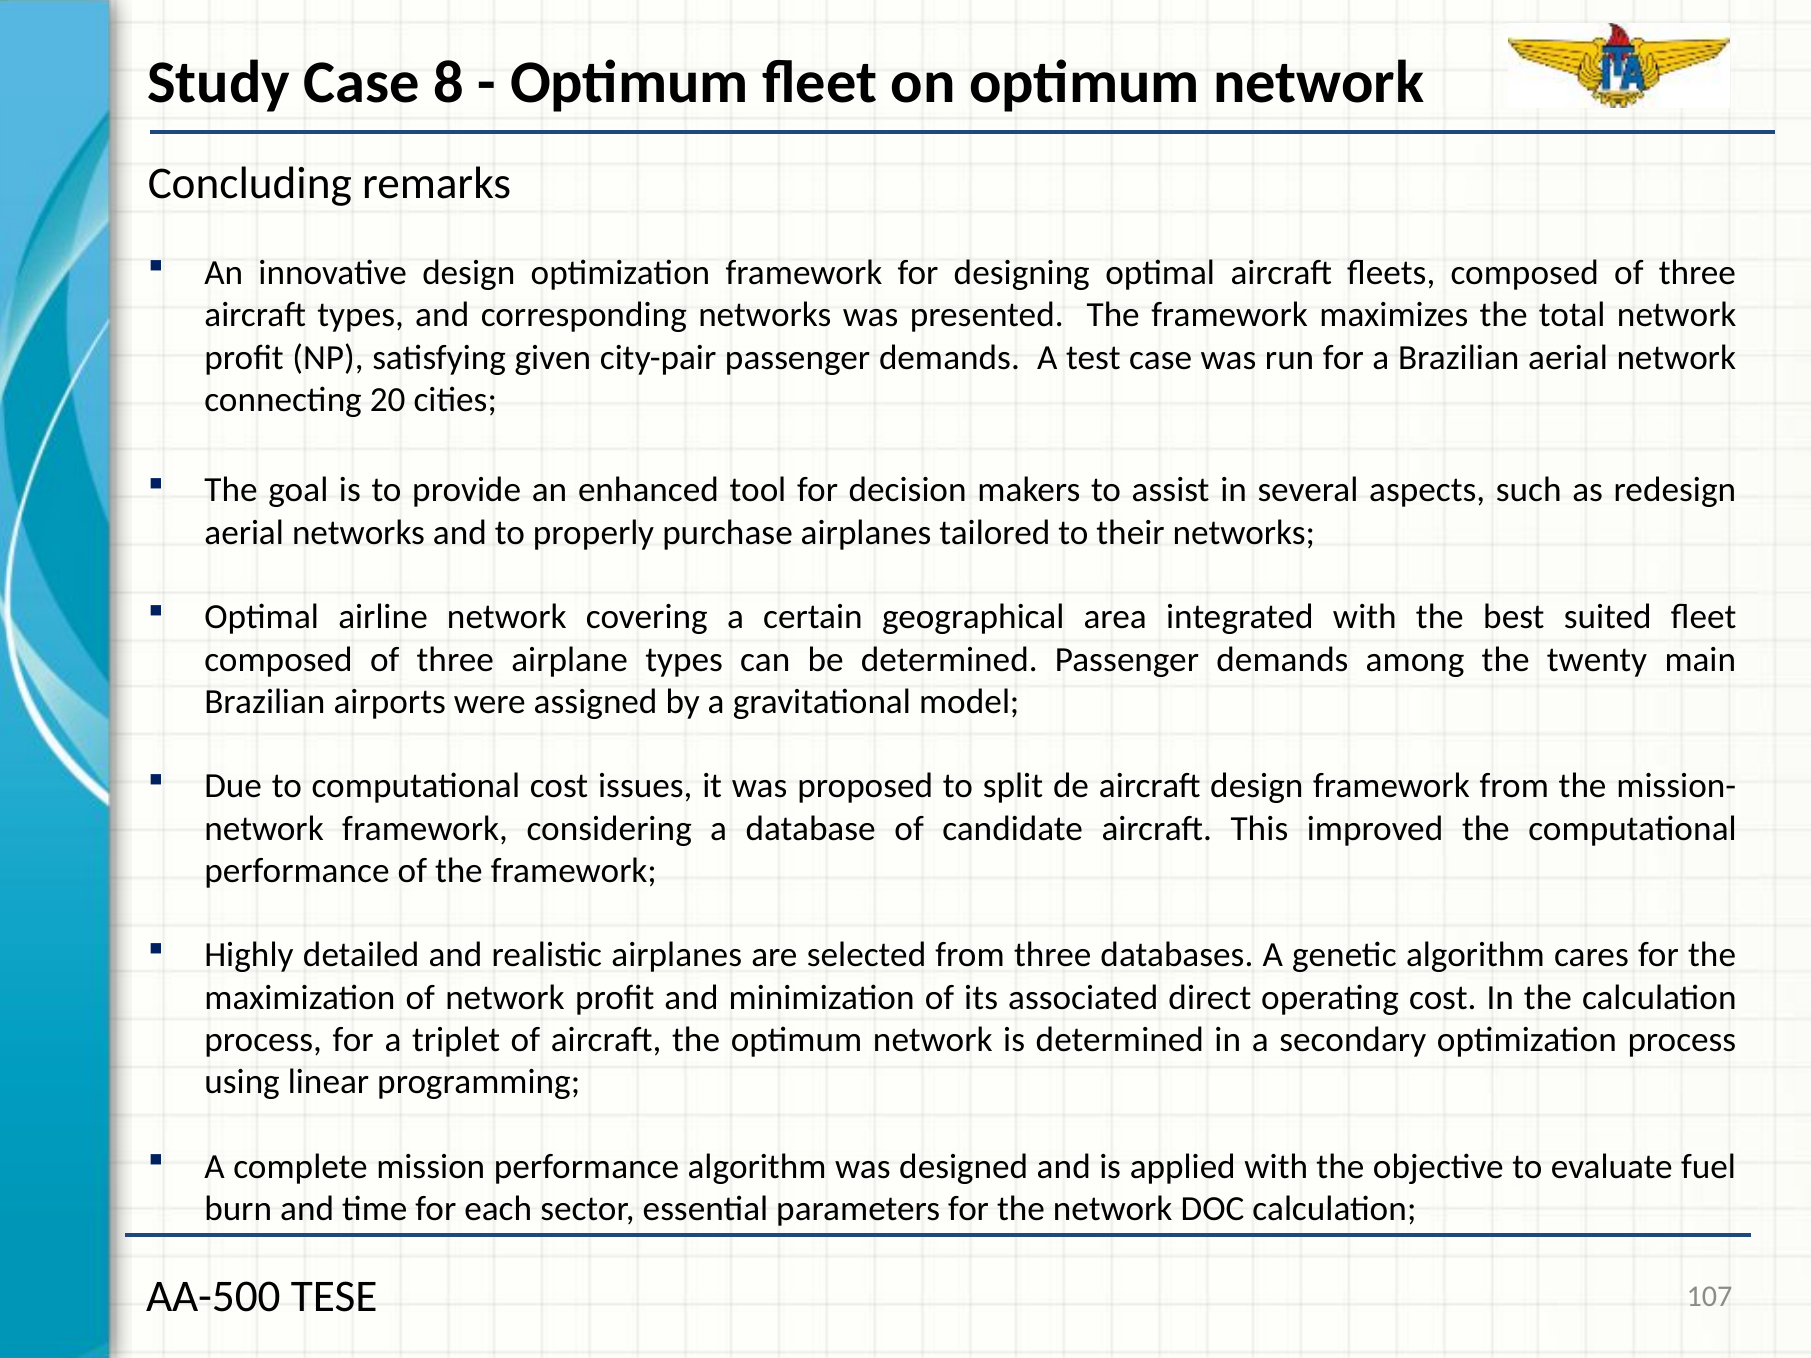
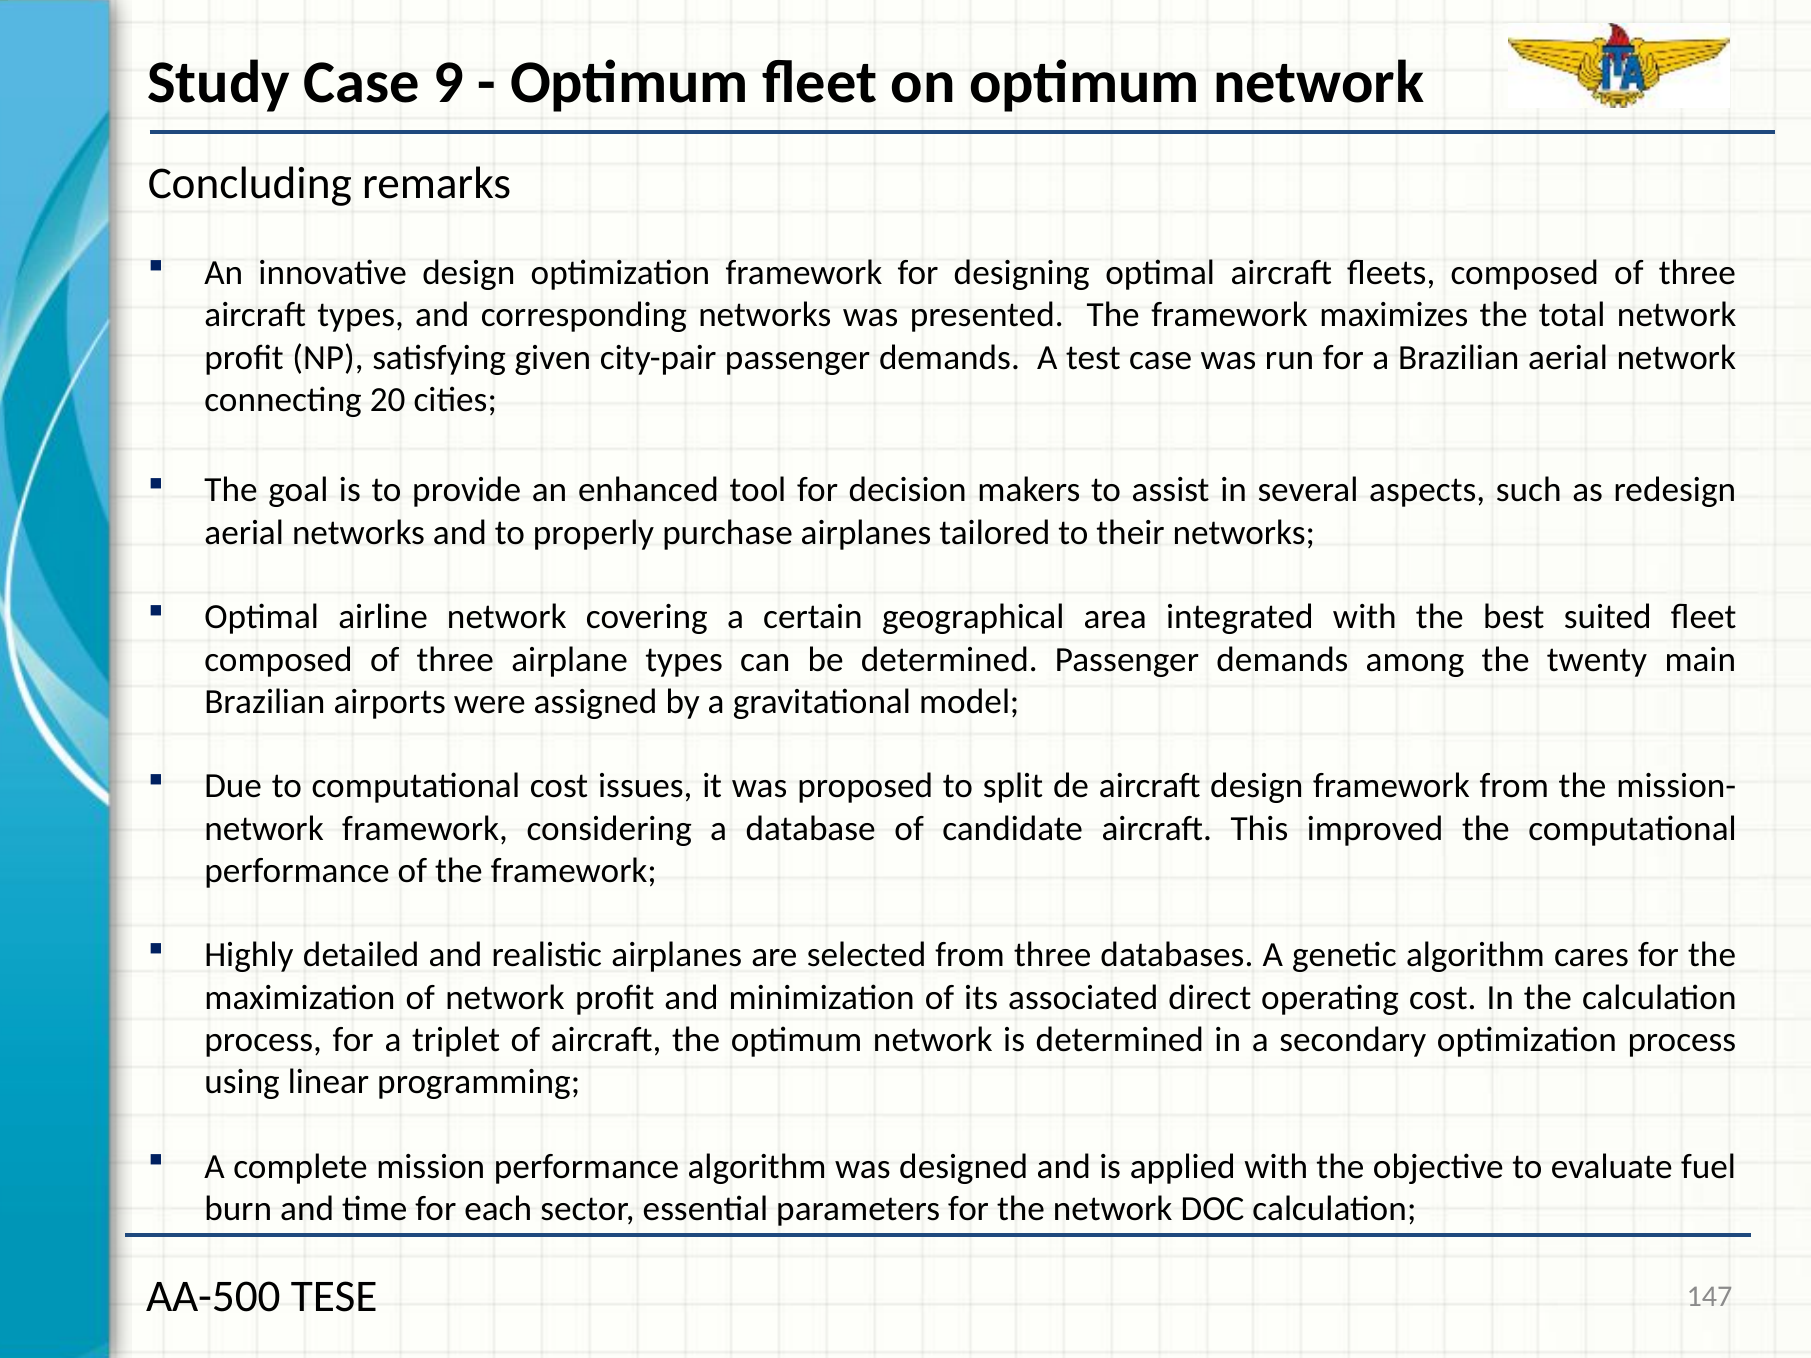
8: 8 -> 9
107: 107 -> 147
